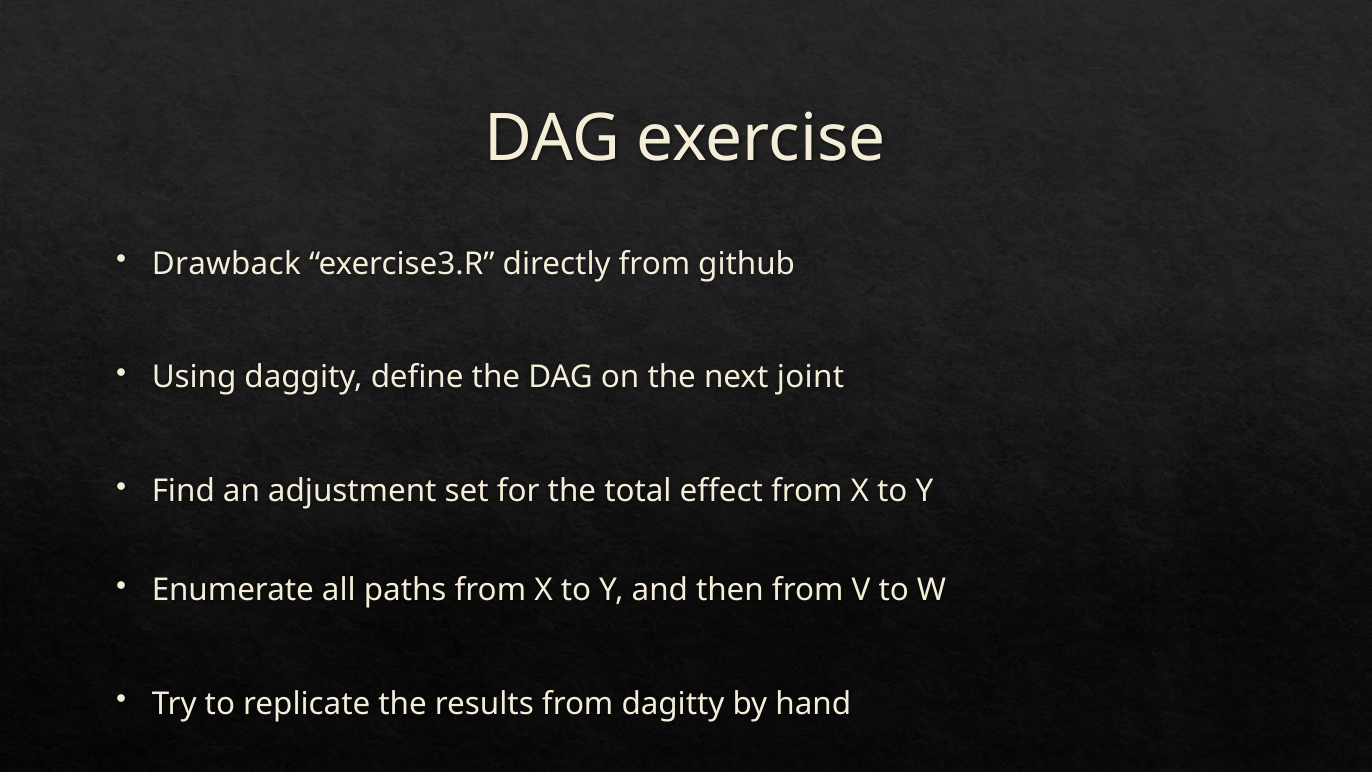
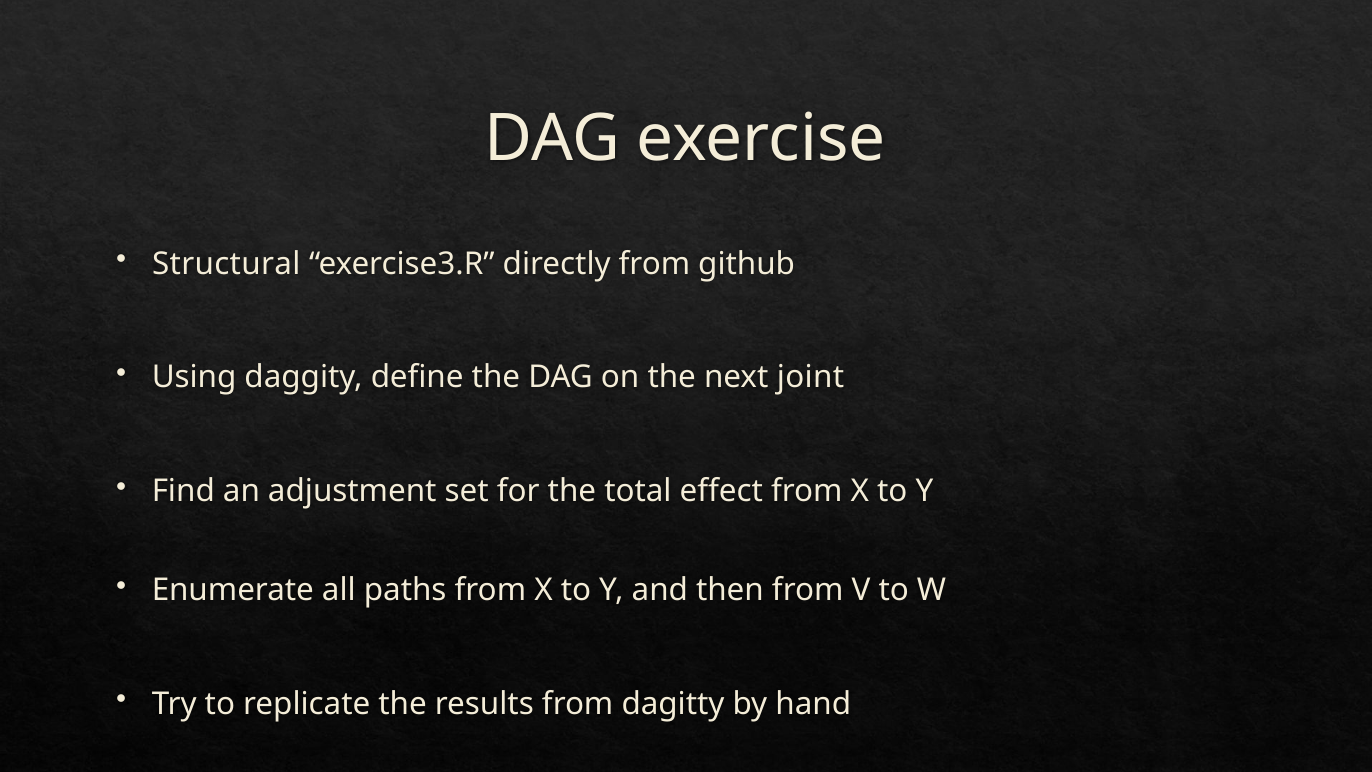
Drawback: Drawback -> Structural
